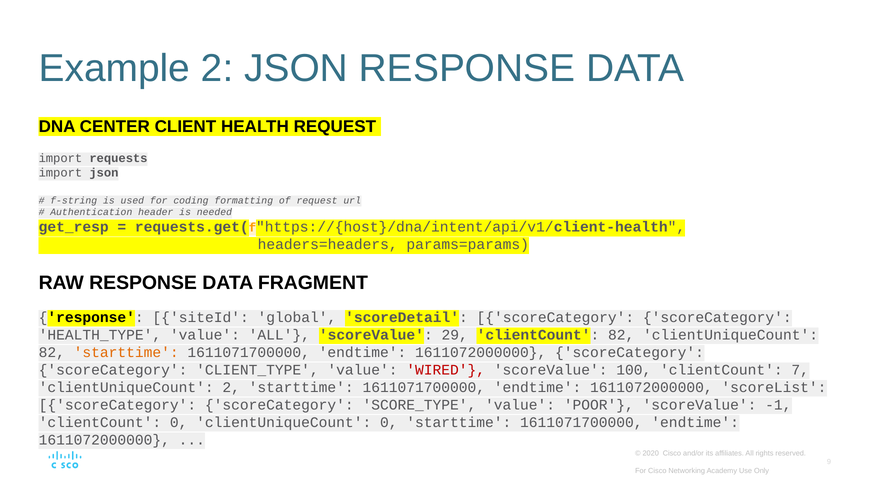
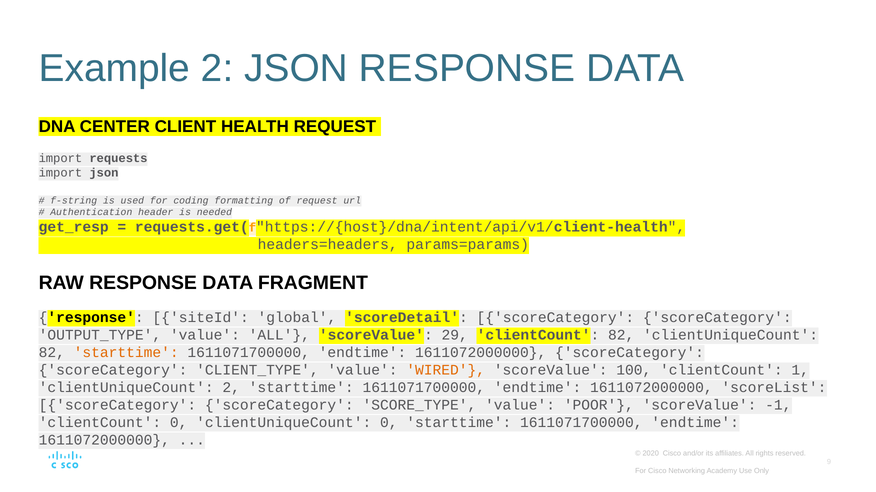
HEALTH_TYPE: HEALTH_TYPE -> OUTPUT_TYPE
WIRED colour: red -> orange
7: 7 -> 1
